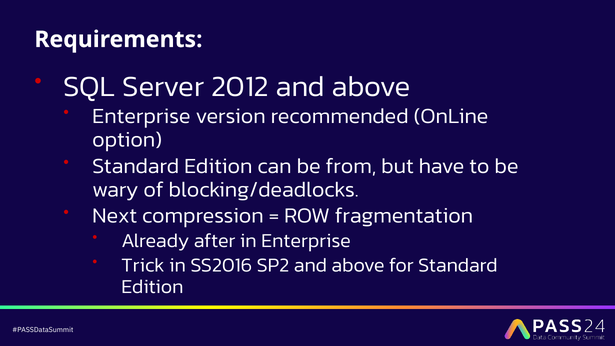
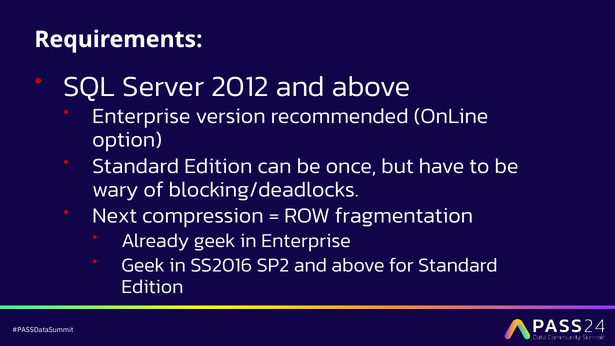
from: from -> once
Already after: after -> geek
Trick at (143, 265): Trick -> Geek
